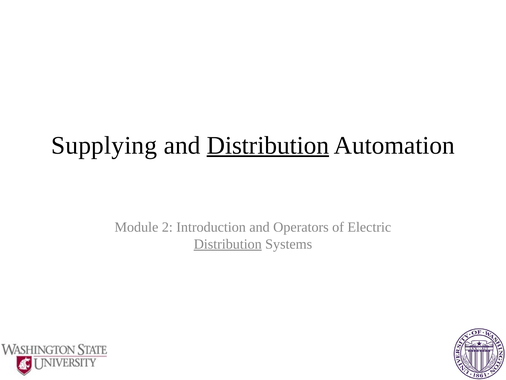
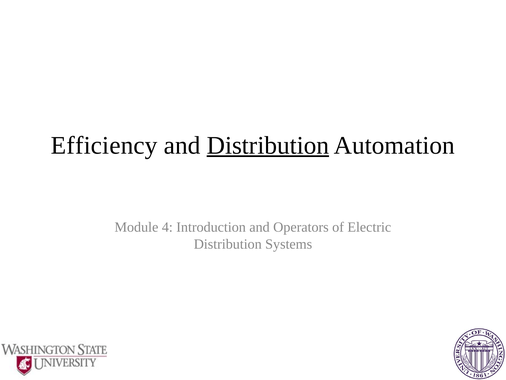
Supplying: Supplying -> Efficiency
2: 2 -> 4
Distribution at (228, 244) underline: present -> none
